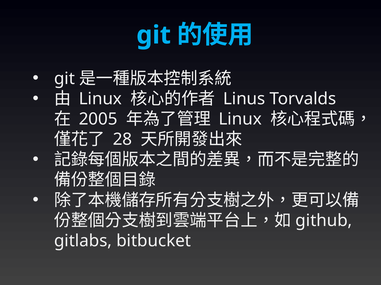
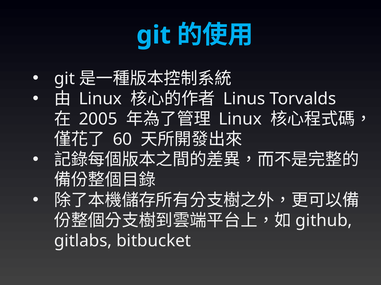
28: 28 -> 60
